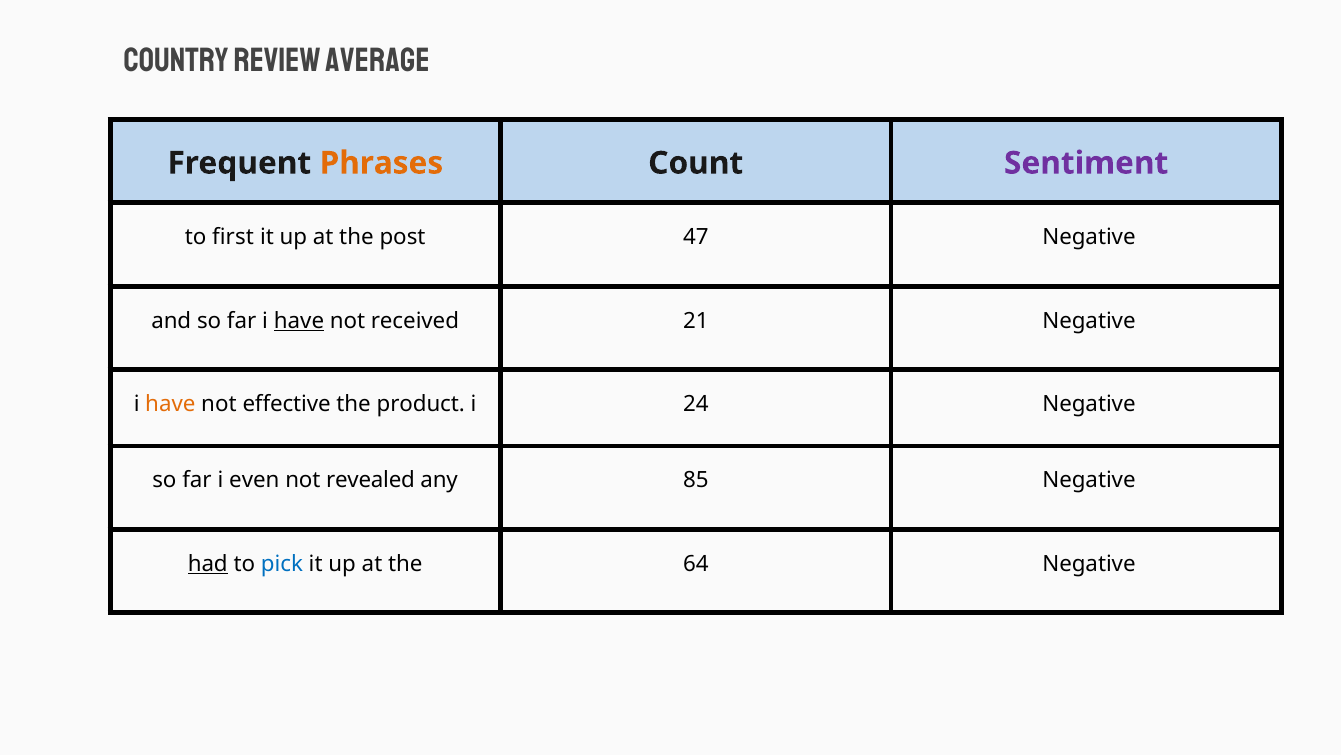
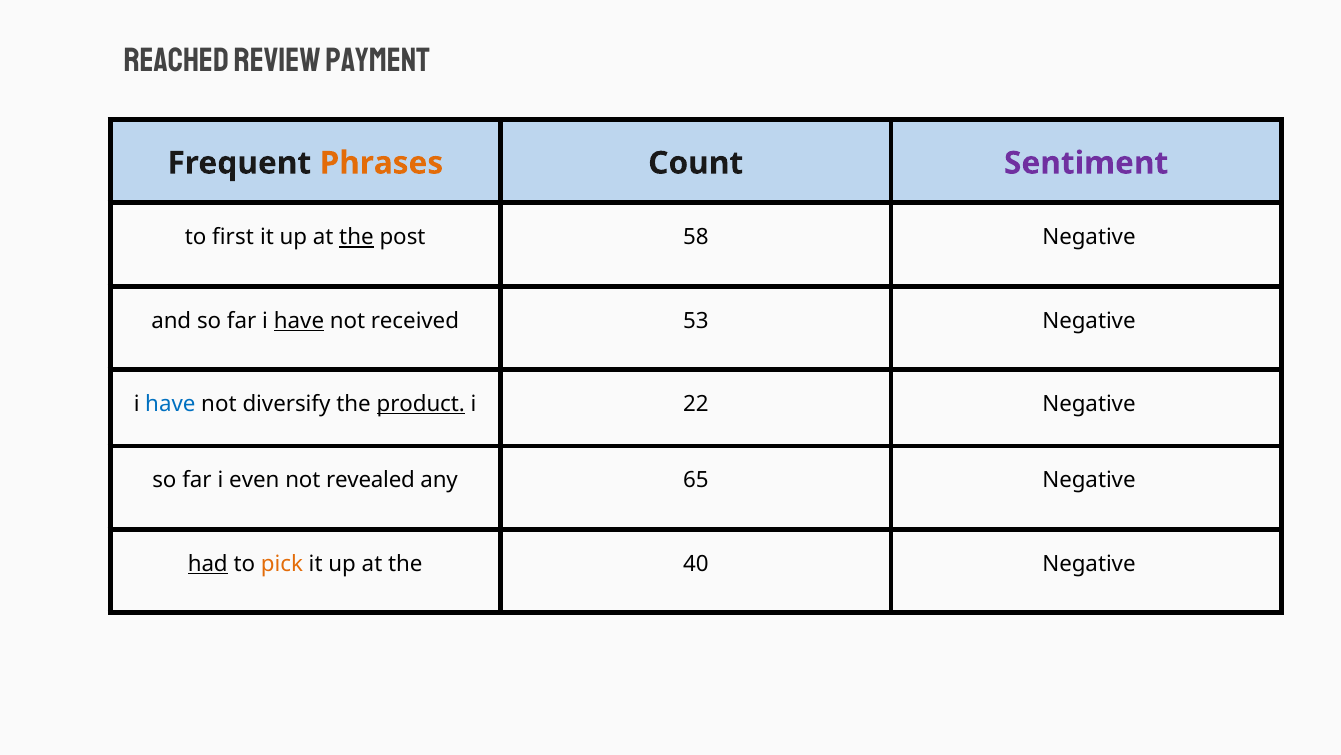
country: country -> reached
average: average -> payment
the at (356, 237) underline: none -> present
47: 47 -> 58
21: 21 -> 53
have at (170, 404) colour: orange -> blue
effective: effective -> diversify
product underline: none -> present
24: 24 -> 22
85: 85 -> 65
pick colour: blue -> orange
64: 64 -> 40
